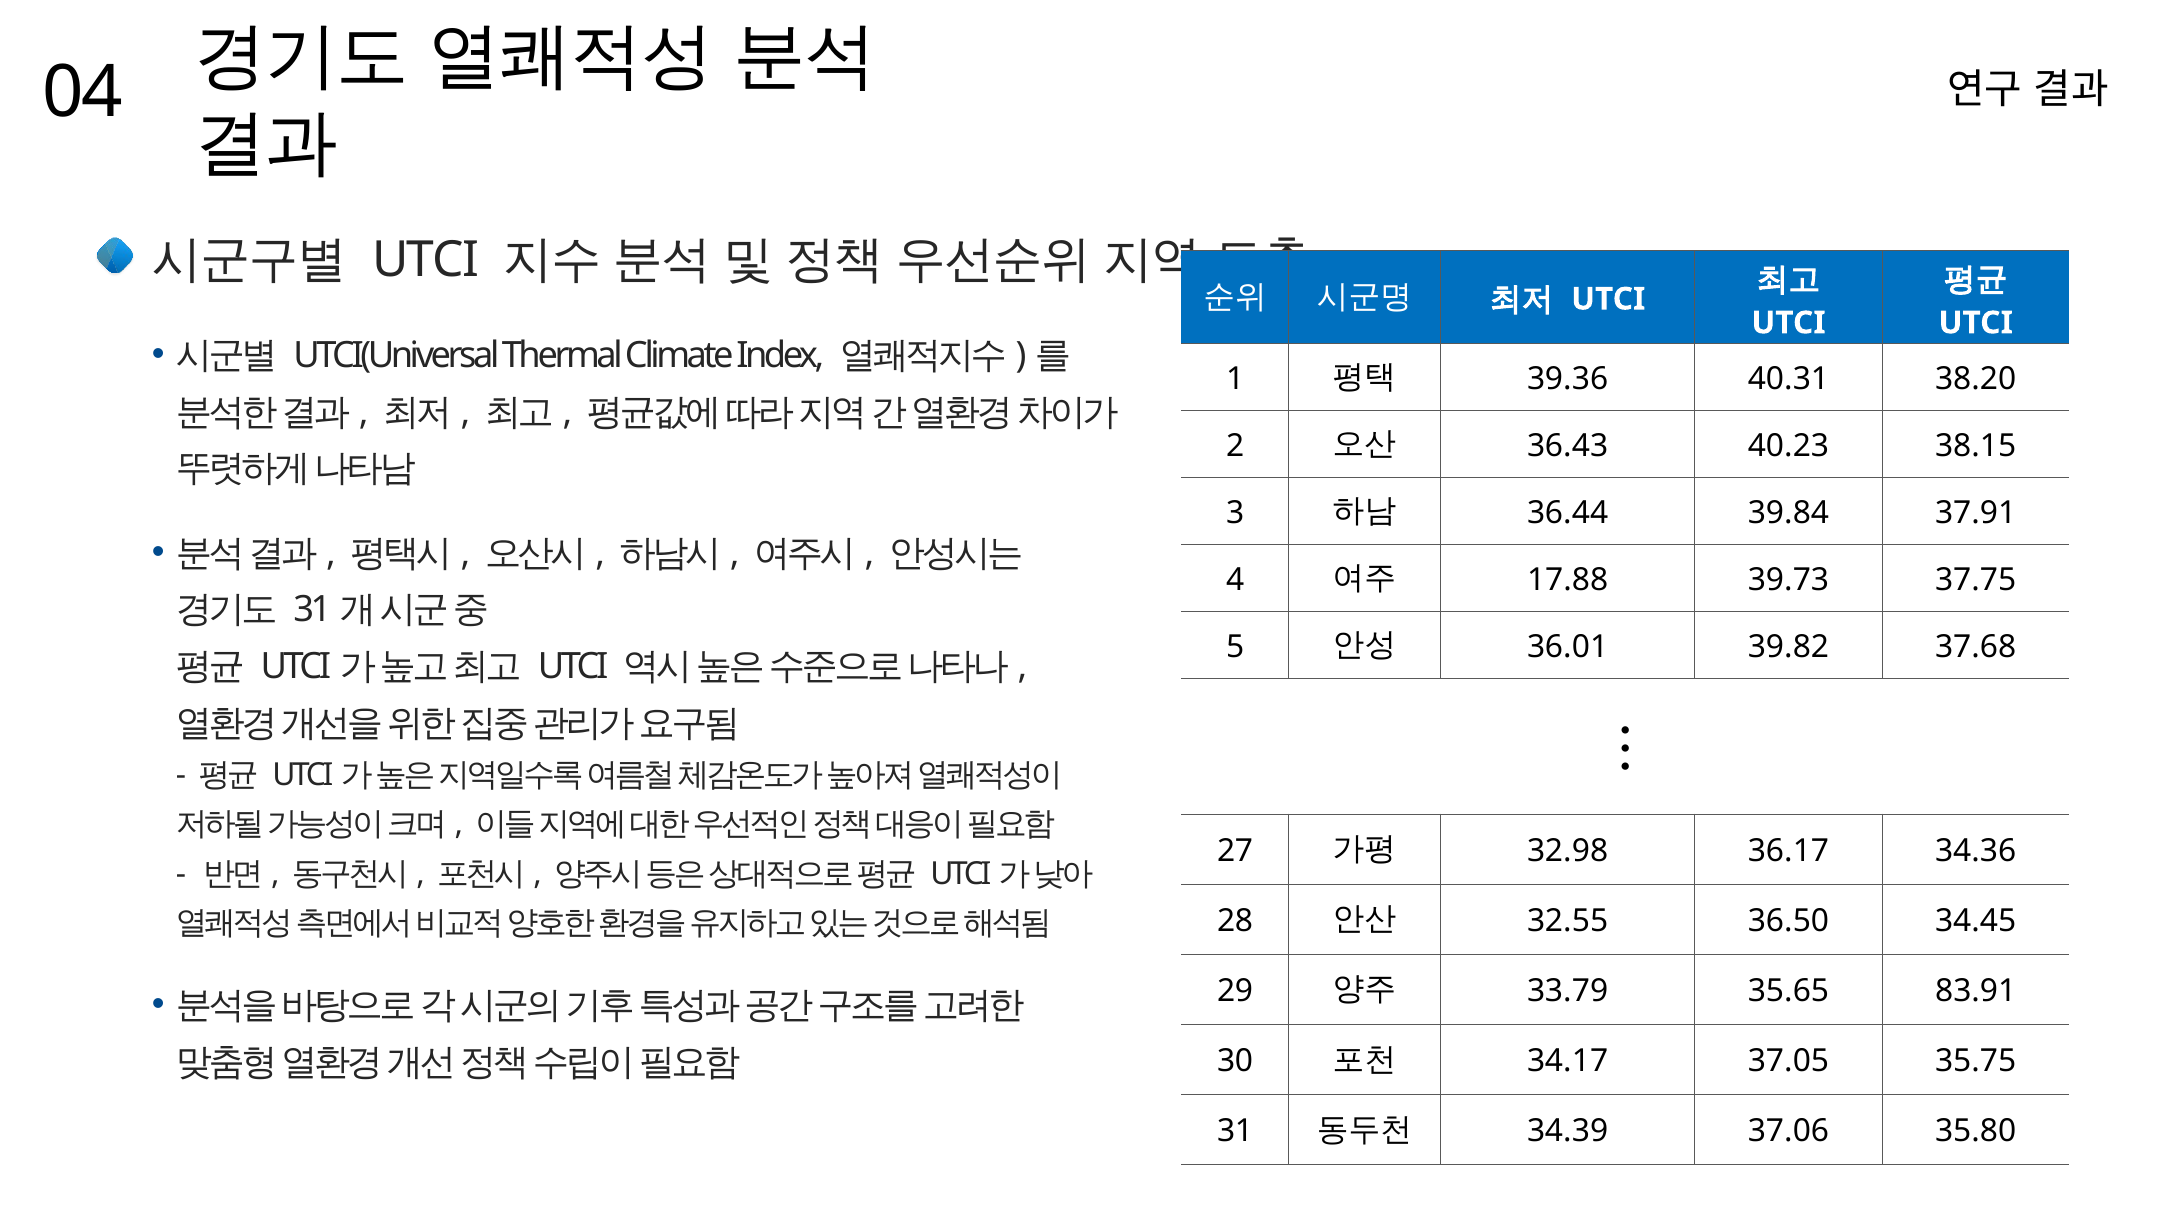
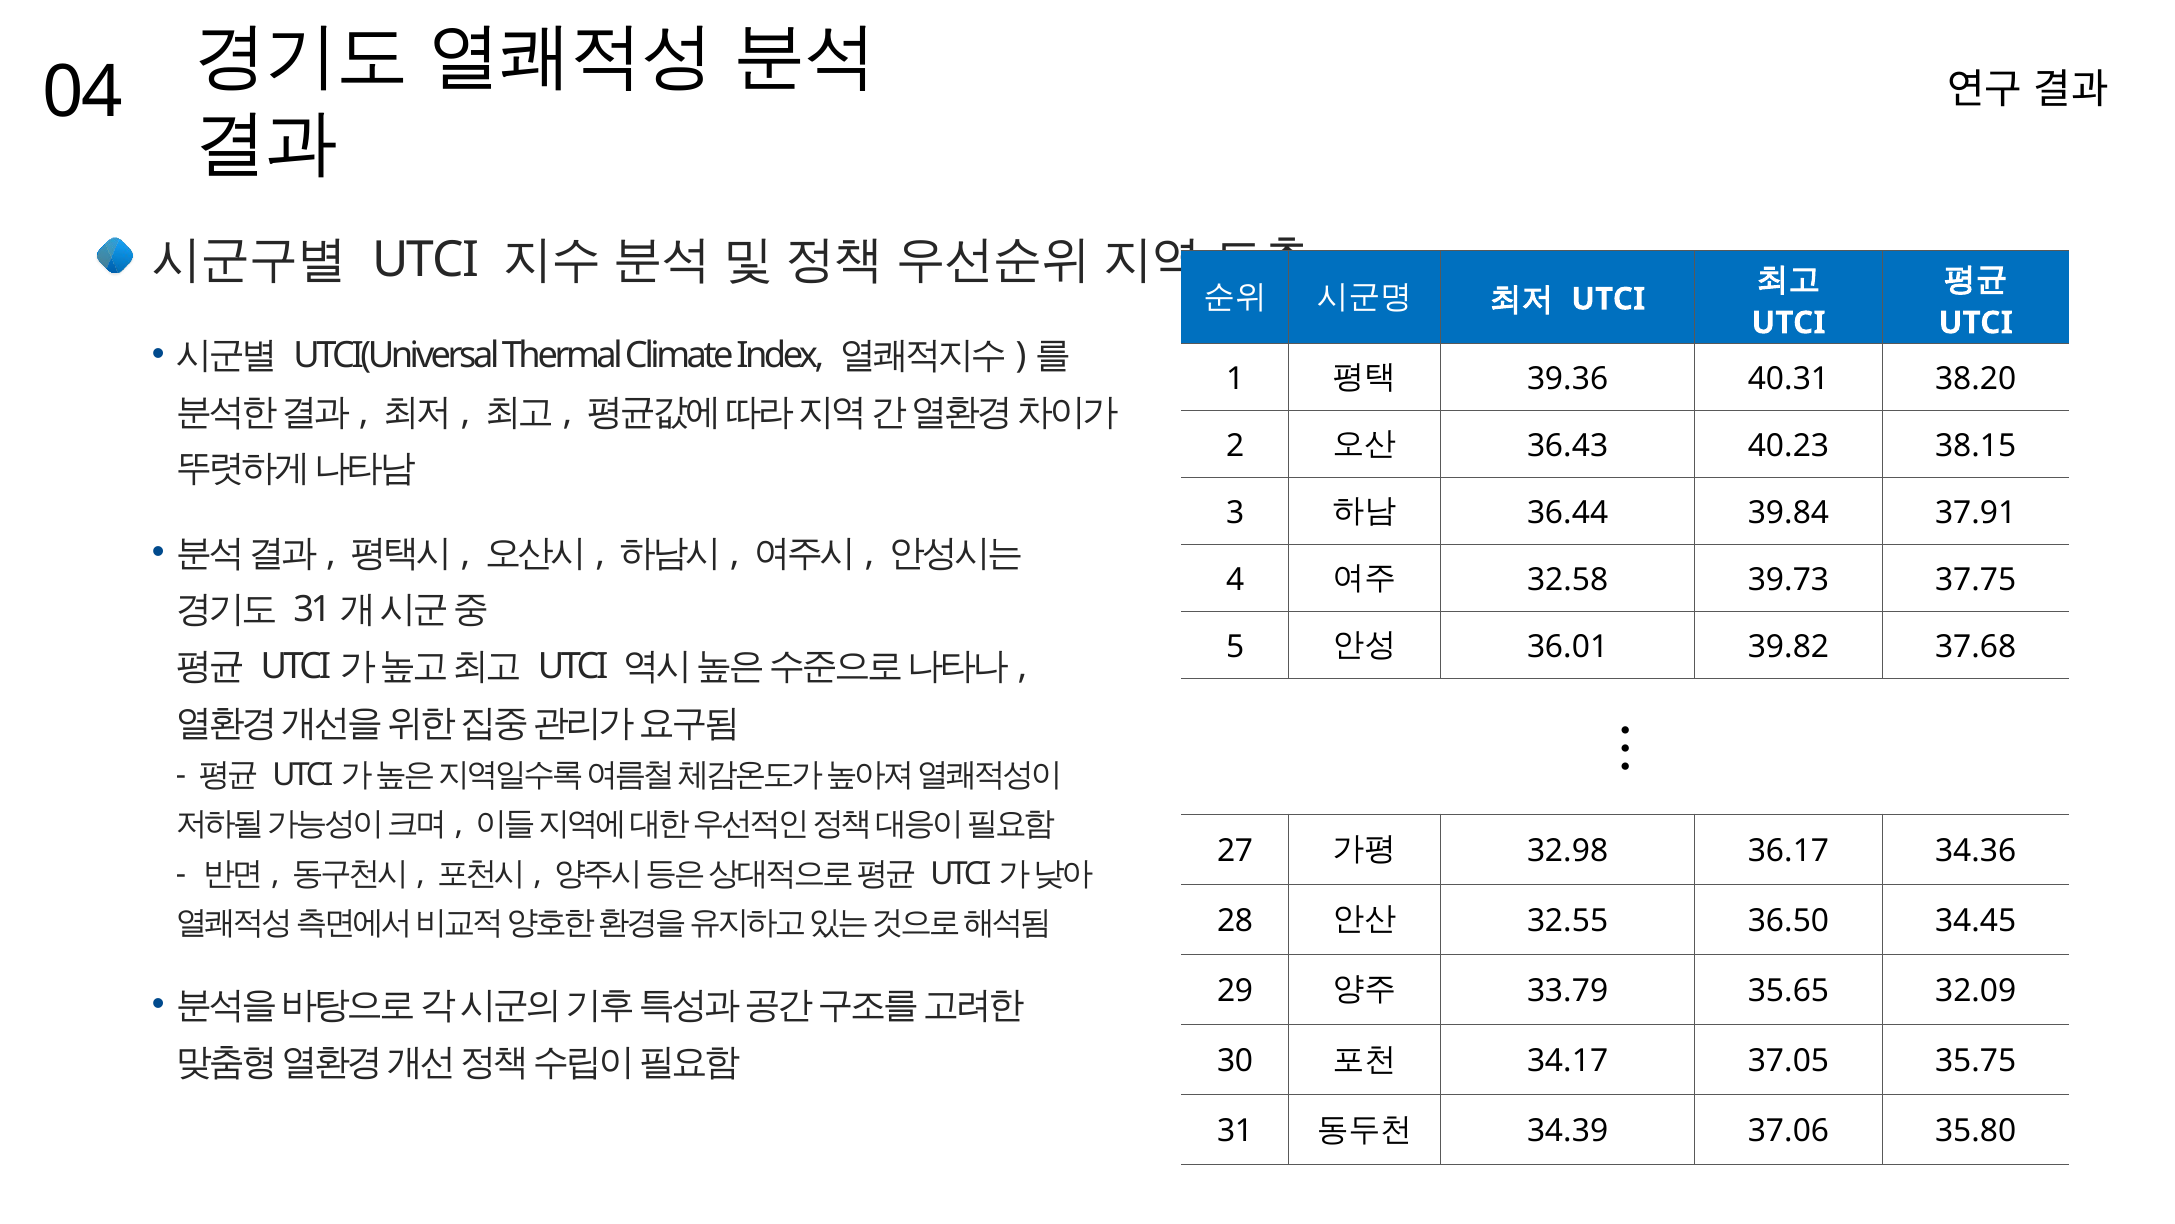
17.88: 17.88 -> 32.58
83.91: 83.91 -> 32.09
